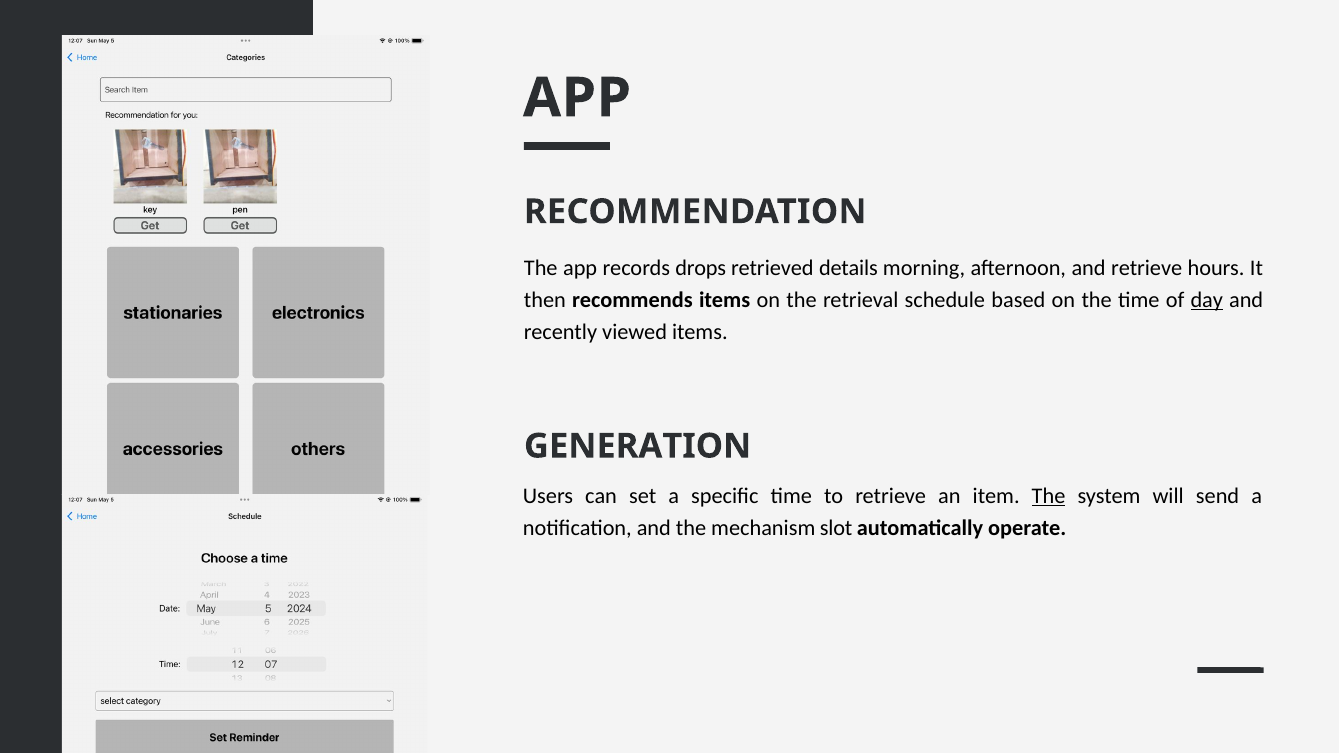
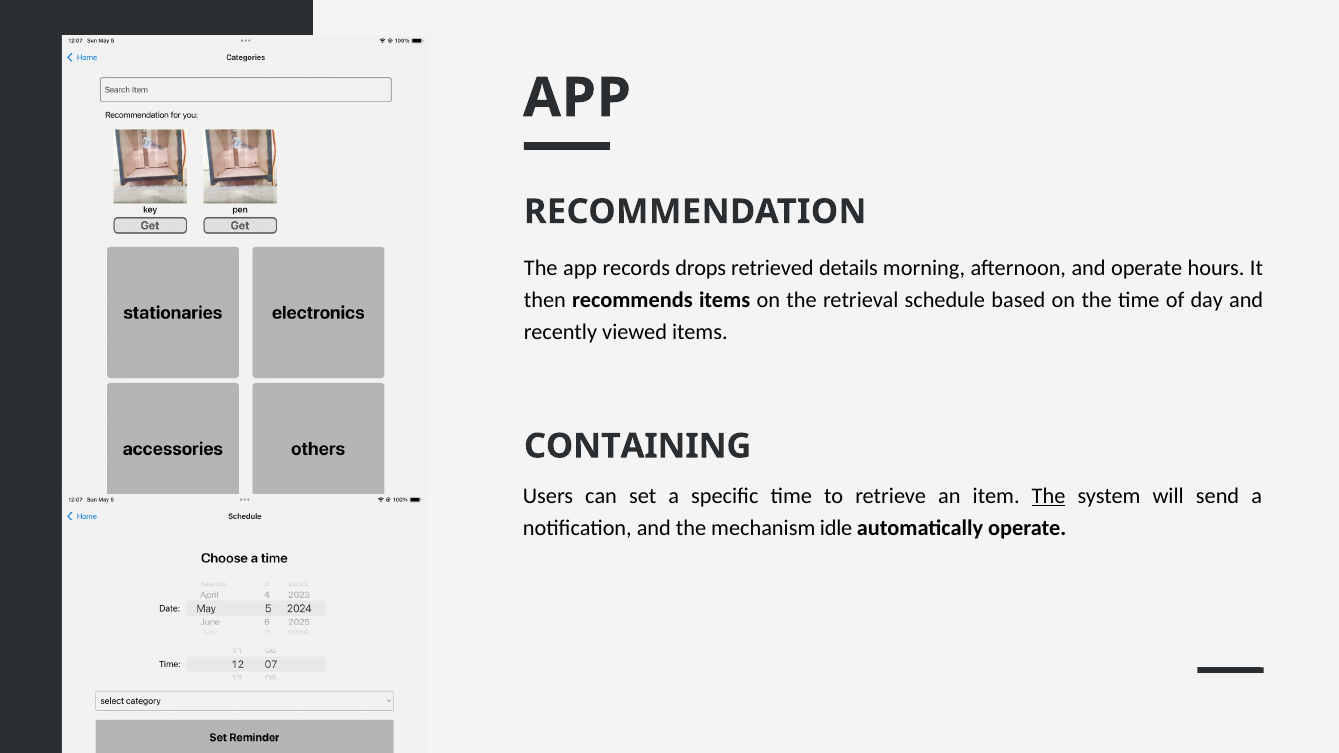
and retrieve: retrieve -> operate
day underline: present -> none
GENERATION: GENERATION -> CONTAINING
slot: slot -> idle
